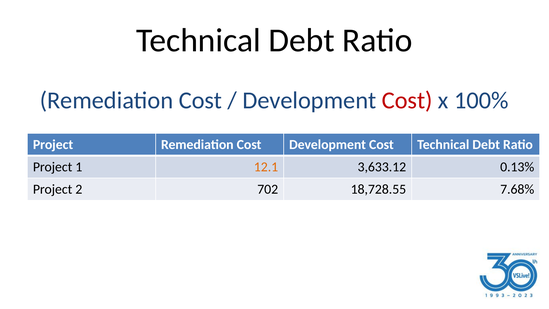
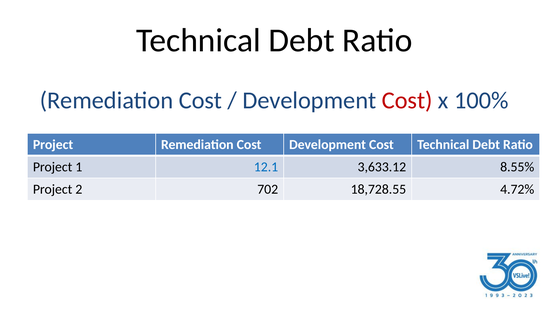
12.1 colour: orange -> blue
0.13%: 0.13% -> 8.55%
7.68%: 7.68% -> 4.72%
